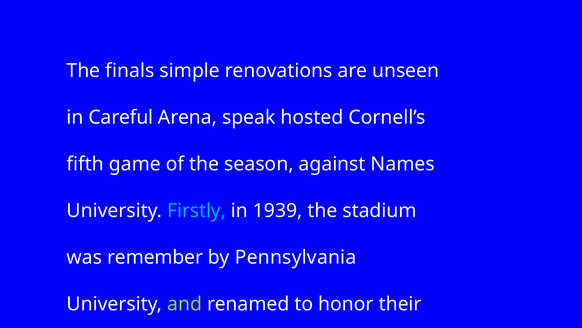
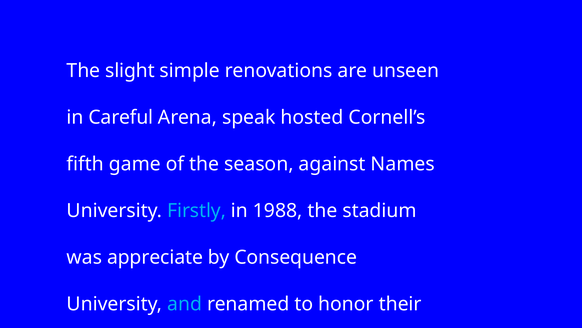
finals: finals -> slight
1939: 1939 -> 1988
remember: remember -> appreciate
Pennsylvania: Pennsylvania -> Consequence
and colour: light green -> light blue
